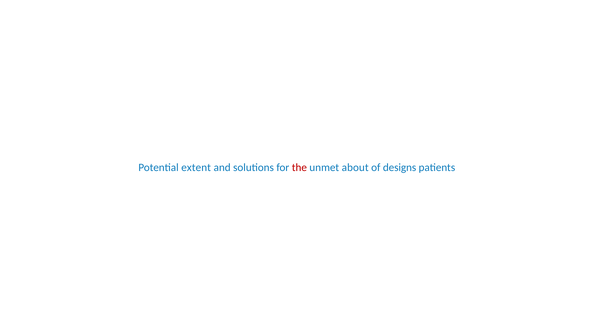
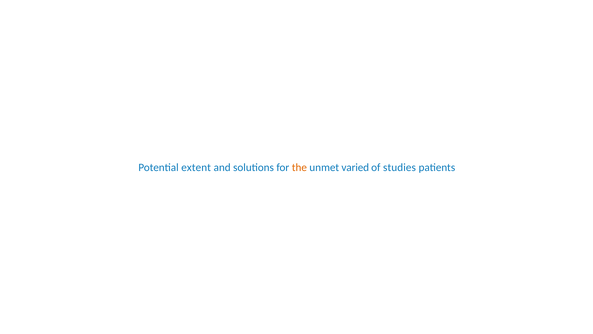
the colour: red -> orange
about: about -> varied
designs: designs -> studies
